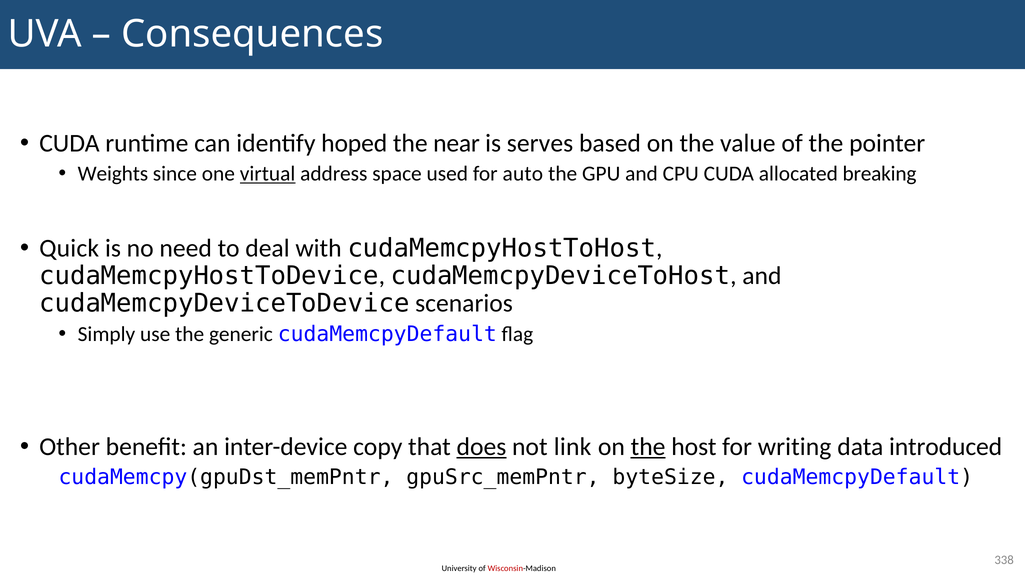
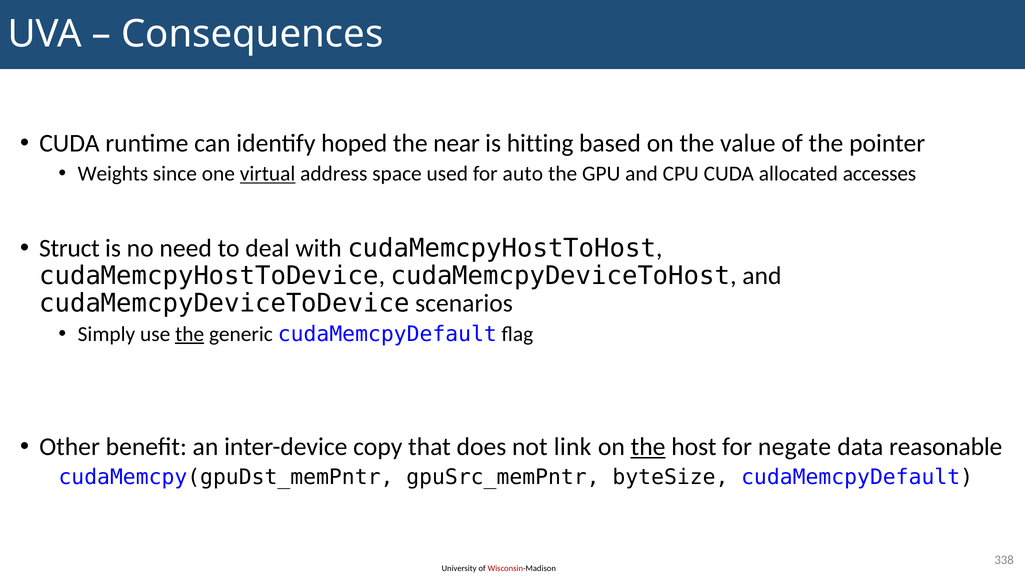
serves: serves -> hitting
breaking: breaking -> accesses
Quick: Quick -> Struct
the at (190, 334) underline: none -> present
does underline: present -> none
writing: writing -> negate
introduced: introduced -> reasonable
